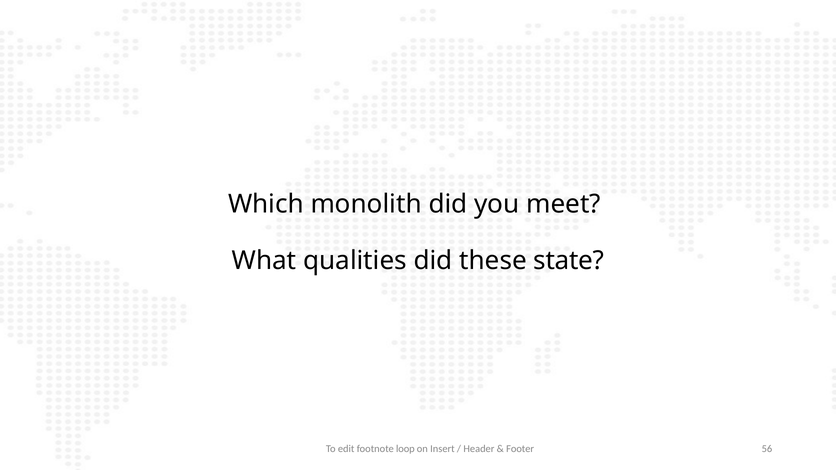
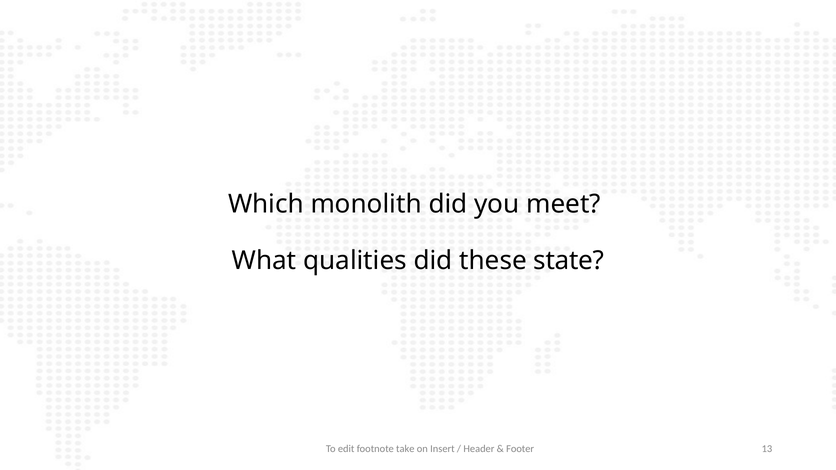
loop: loop -> take
56: 56 -> 13
